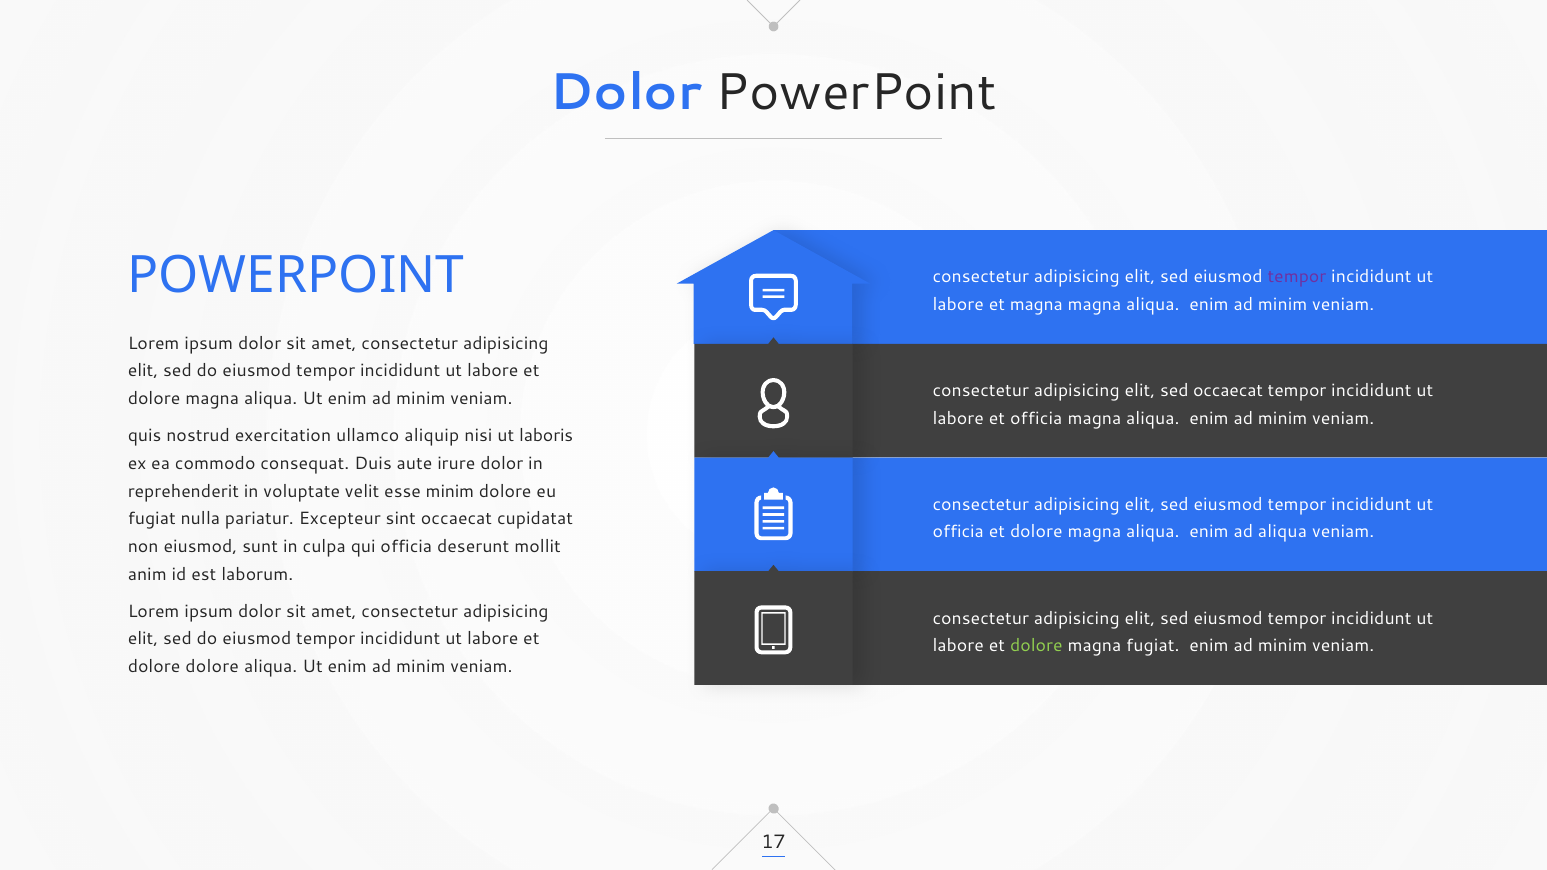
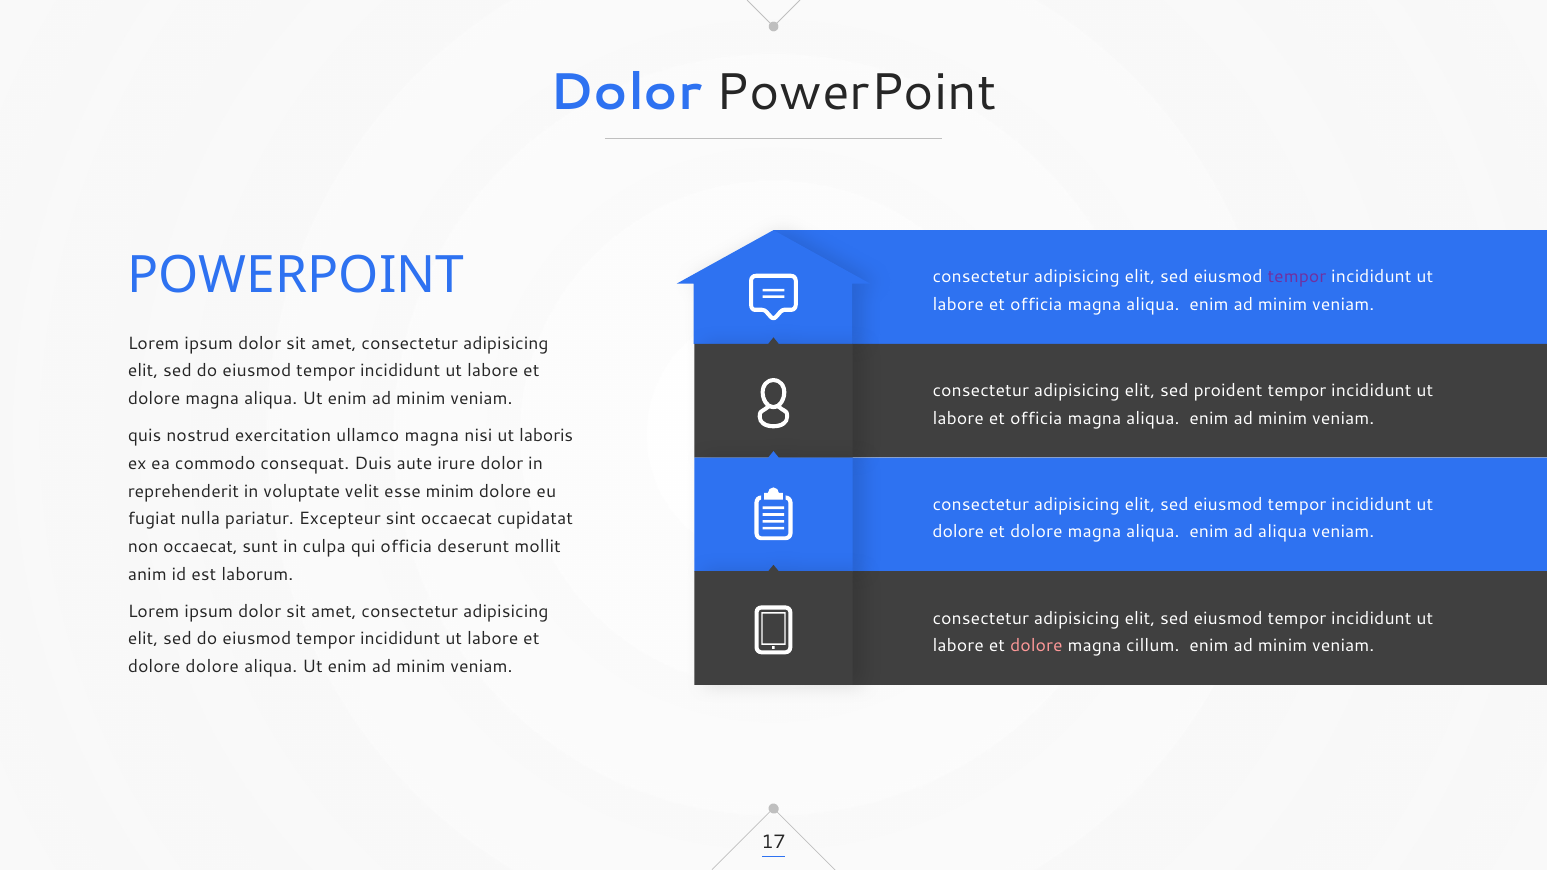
magna at (1036, 305): magna -> officia
sed occaecat: occaecat -> proident
ullamco aliquip: aliquip -> magna
officia at (958, 532): officia -> dolore
non eiusmod: eiusmod -> occaecat
dolore at (1036, 646) colour: light green -> pink
magna fugiat: fugiat -> cillum
